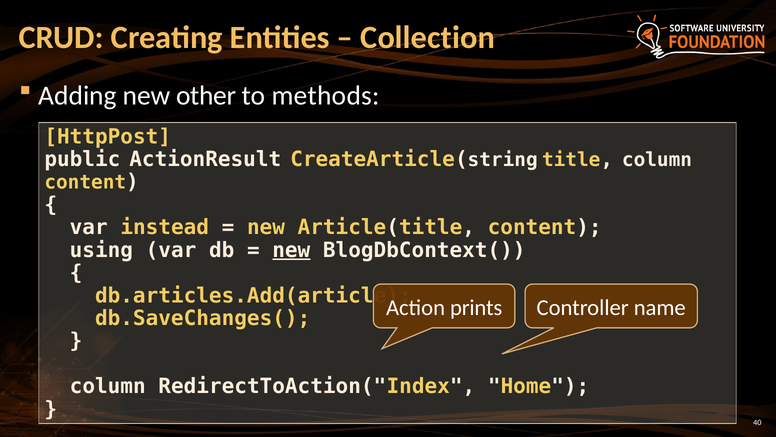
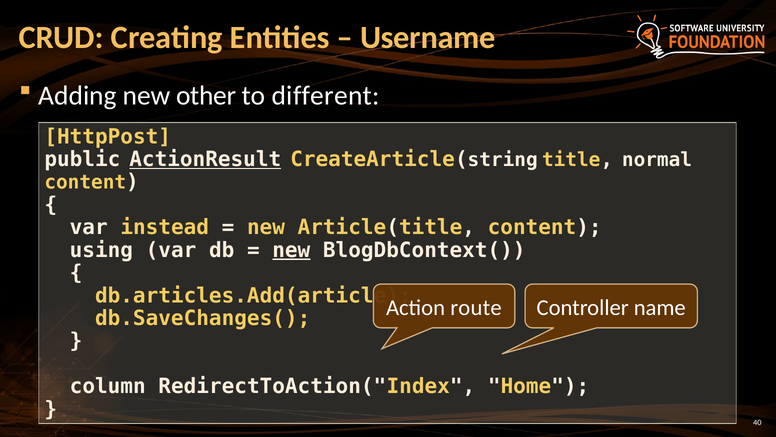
Collection: Collection -> Username
methods: methods -> different
ActionResult underline: none -> present
title column: column -> normal
prints: prints -> route
